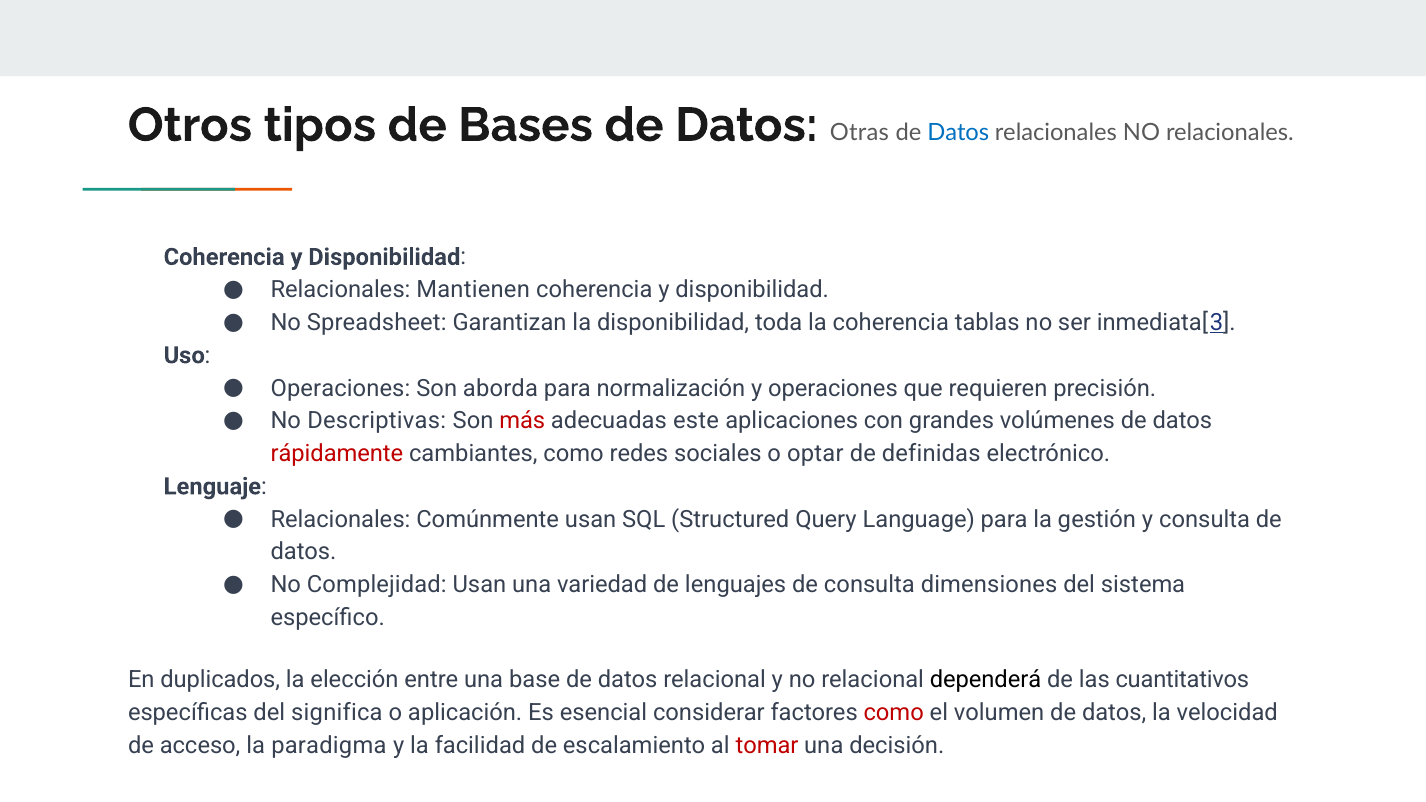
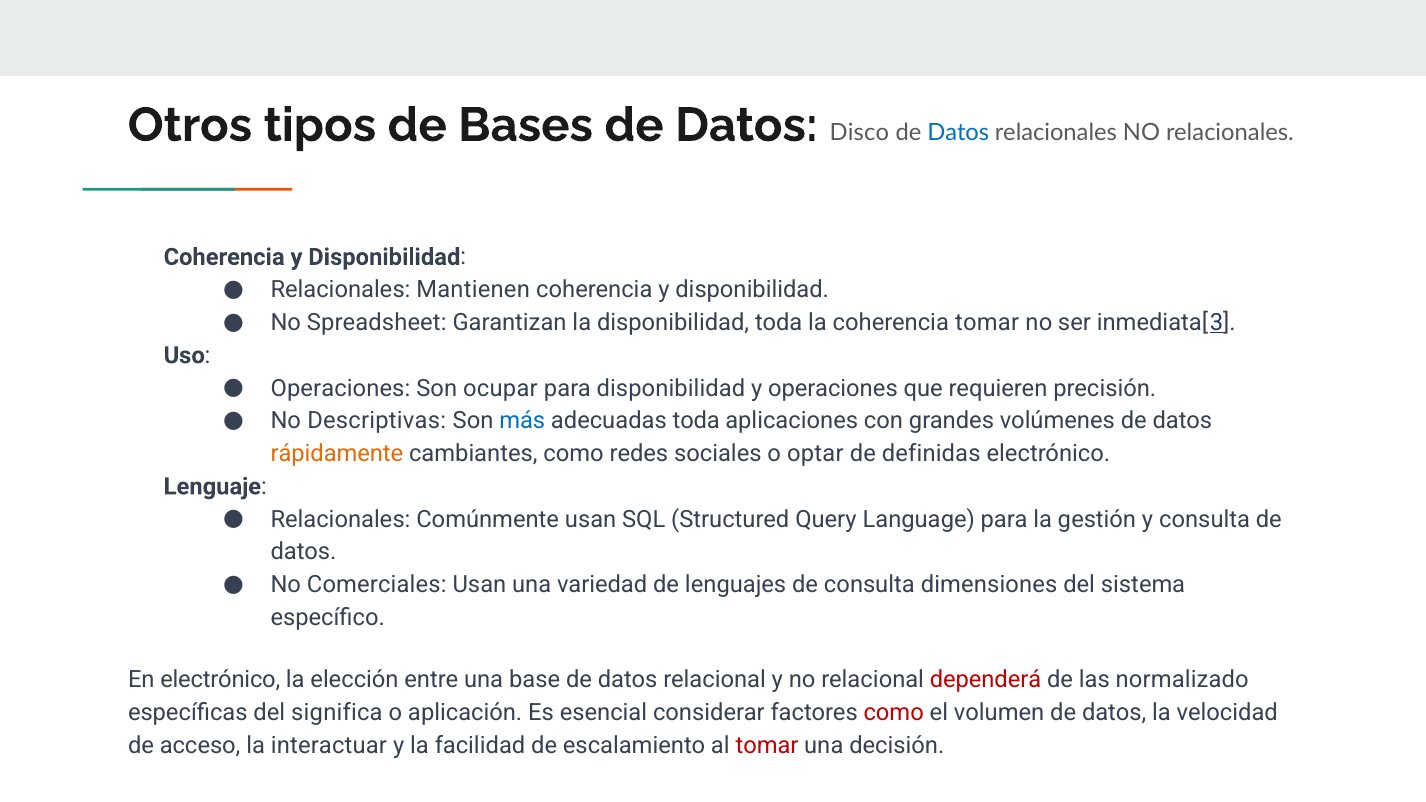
Otras: Otras -> Disco
coherencia tablas: tablas -> tomar
aborda: aborda -> ocupar
para normalización: normalización -> disponibilidad
más colour: red -> blue
adecuadas este: este -> toda
rápidamente colour: red -> orange
Complejidad: Complejidad -> Comerciales
En duplicados: duplicados -> electrónico
dependerá colour: black -> red
cuantitativos: cuantitativos -> normalizado
paradigma: paradigma -> interactuar
